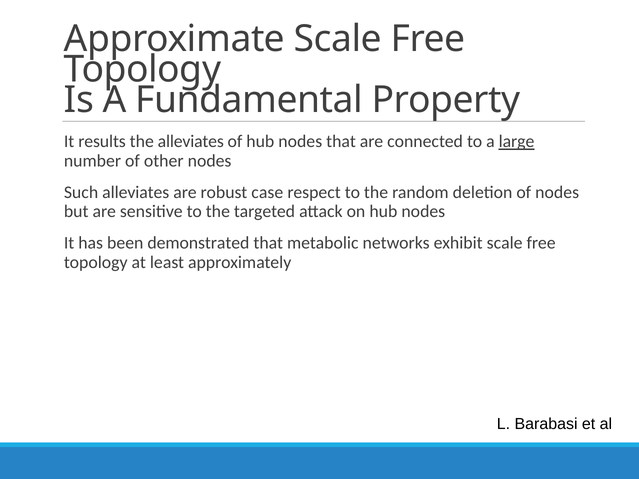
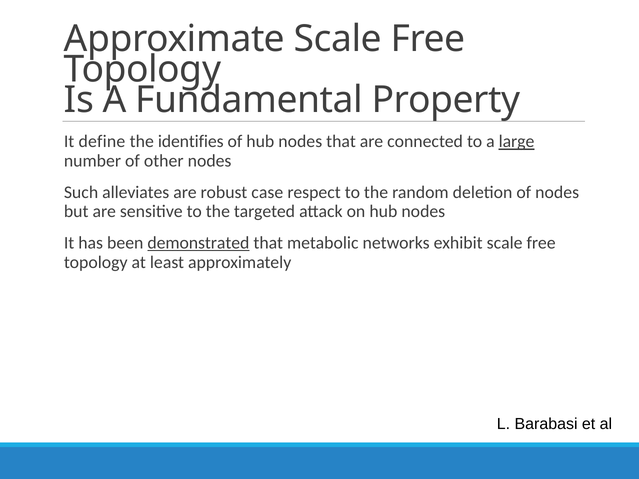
results: results -> define
the alleviates: alleviates -> identifies
demonstrated underline: none -> present
